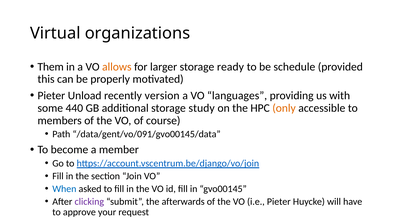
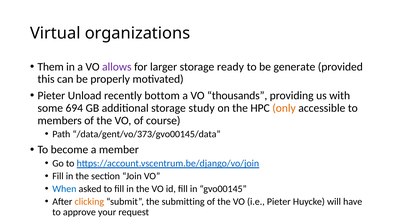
allows colour: orange -> purple
schedule: schedule -> generate
version: version -> bottom
languages: languages -> thousands
440: 440 -> 694
/data/gent/vo/091/gvo00145/data: /data/gent/vo/091/gvo00145/data -> /data/gent/vo/373/gvo00145/data
clicking colour: purple -> orange
afterwards: afterwards -> submitting
